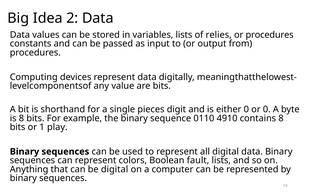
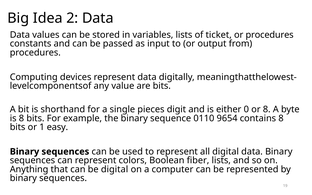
relies: relies -> ticket
or 0: 0 -> 8
4910: 4910 -> 9654
play: play -> easy
fault: fault -> fiber
